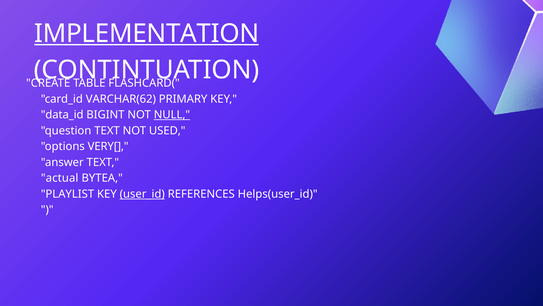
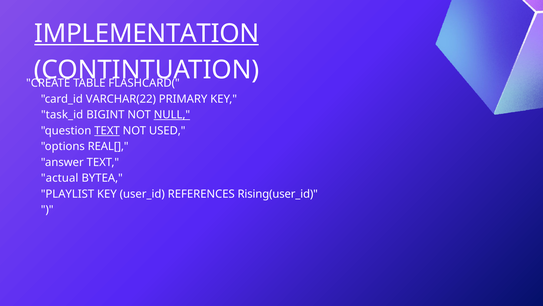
VARCHAR(62: VARCHAR(62 -> VARCHAR(22
data_id: data_id -> task_id
TEXT at (107, 130) underline: none -> present
VERY[: VERY[ -> REAL[
user_id underline: present -> none
Helps(user_id: Helps(user_id -> Rising(user_id
